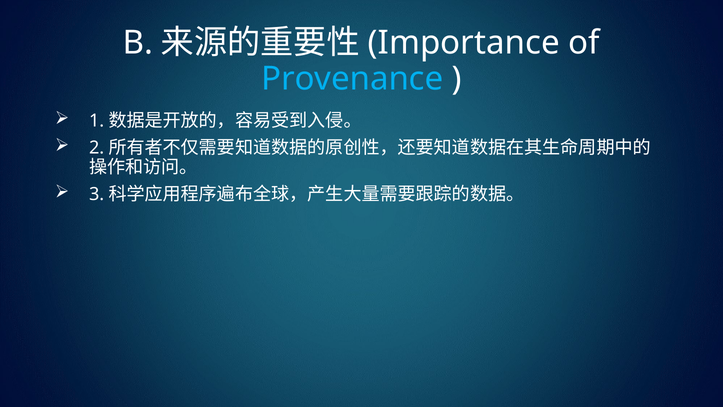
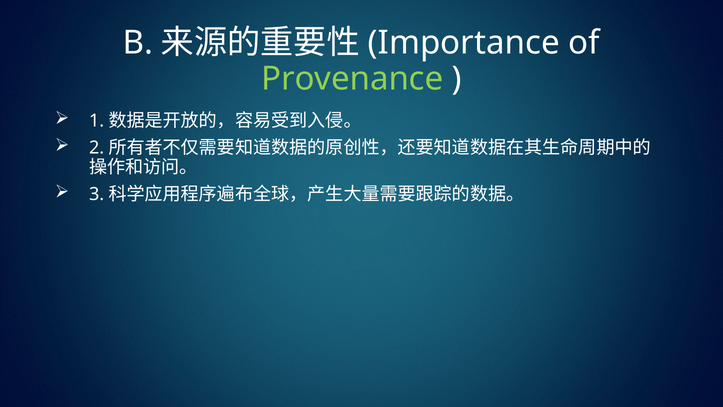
Provenance colour: light blue -> light green
